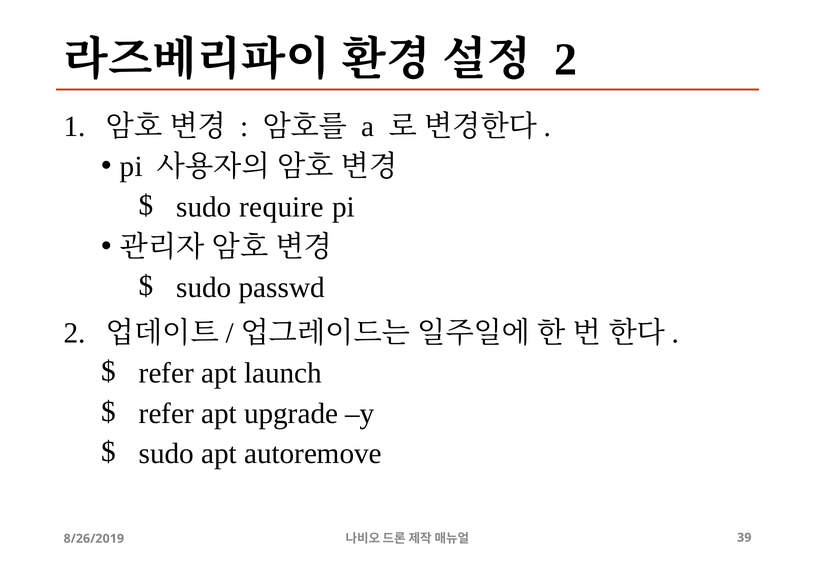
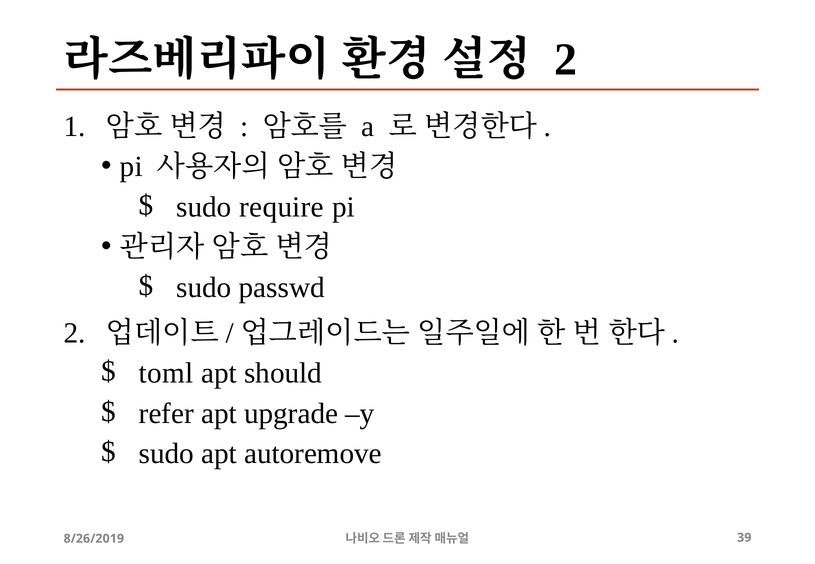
refer at (166, 373): refer -> toml
launch: launch -> should
